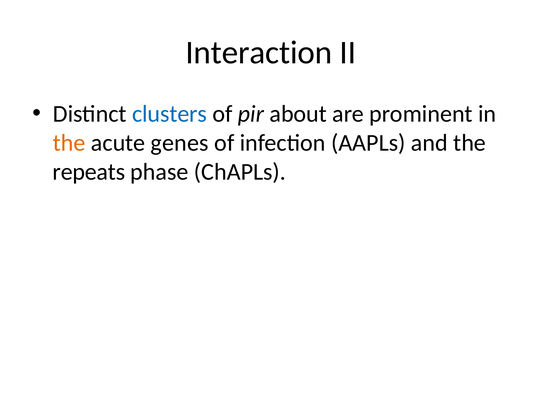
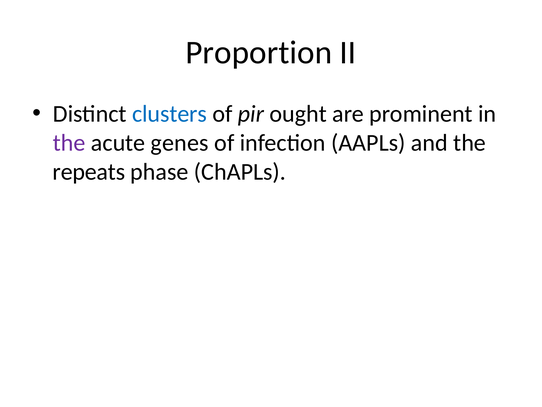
Interaction: Interaction -> Proportion
about: about -> ought
the at (69, 143) colour: orange -> purple
